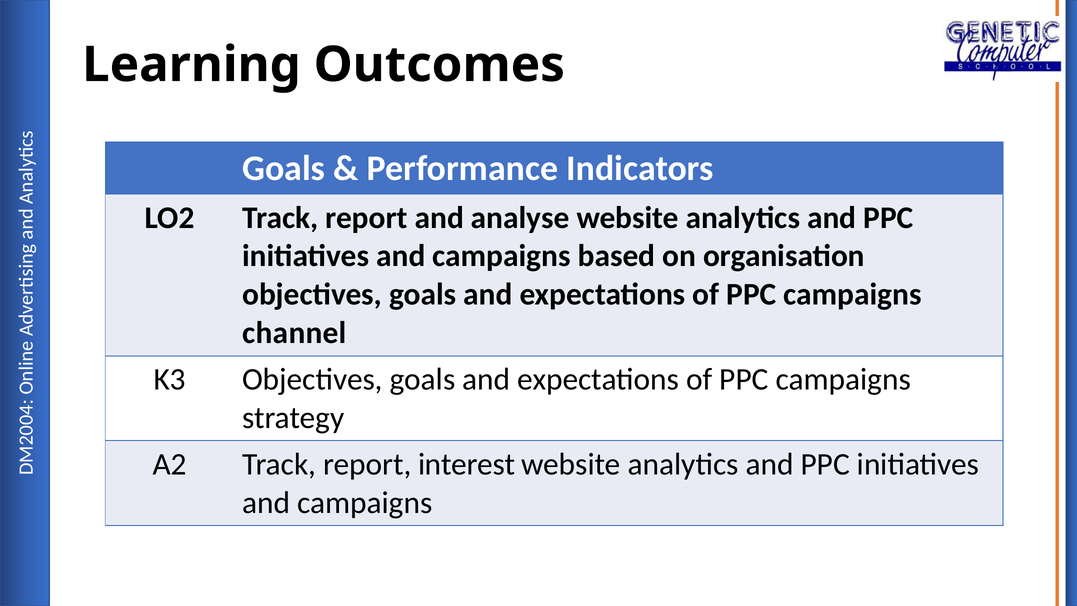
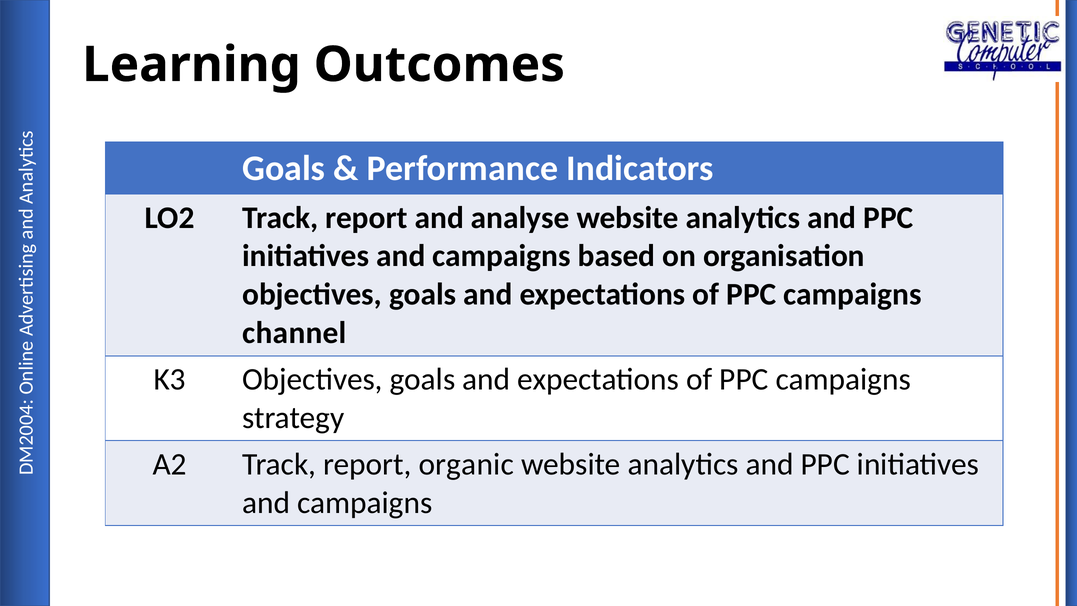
interest: interest -> organic
